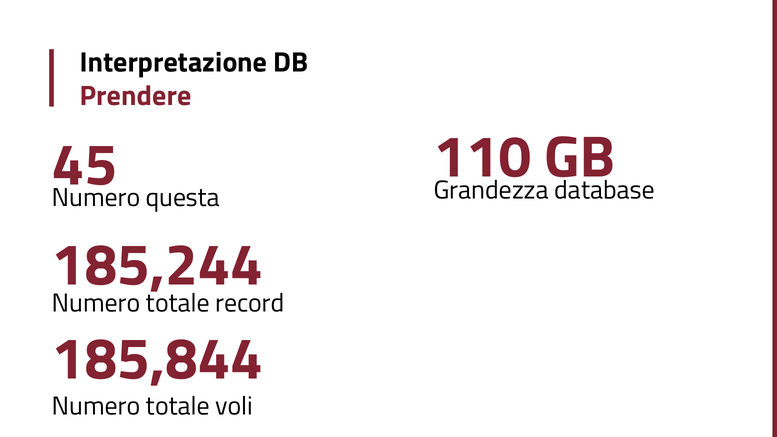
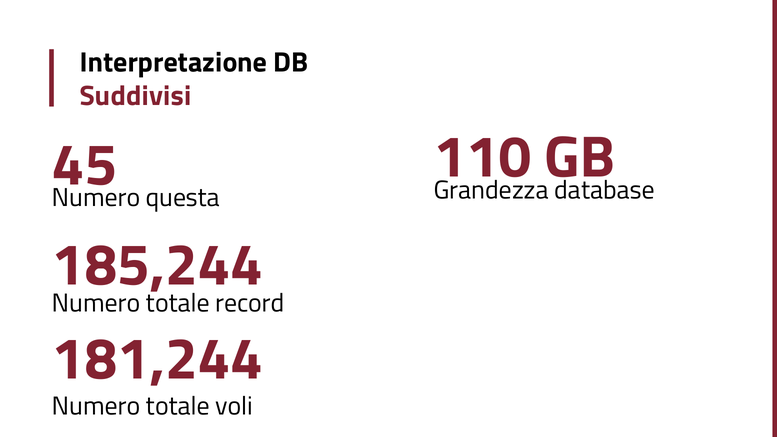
Prendere: Prendere -> Suddivisi
185,844: 185,844 -> 181,244
